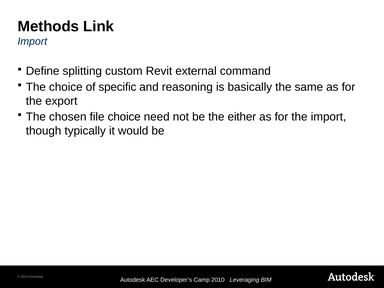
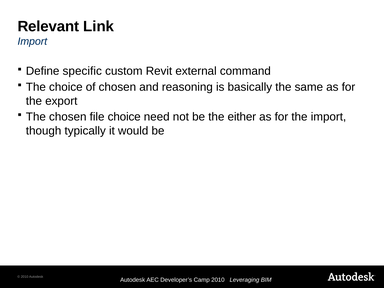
Methods: Methods -> Relevant
splitting: splitting -> specific
of specific: specific -> chosen
